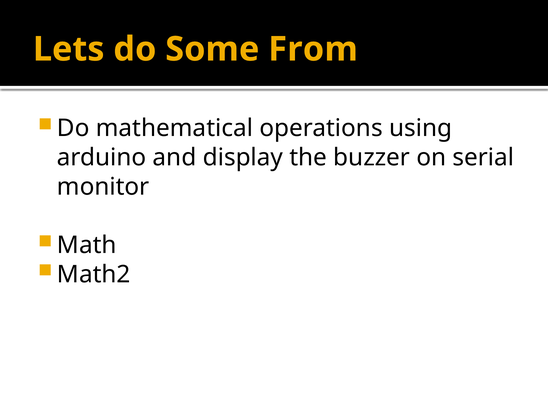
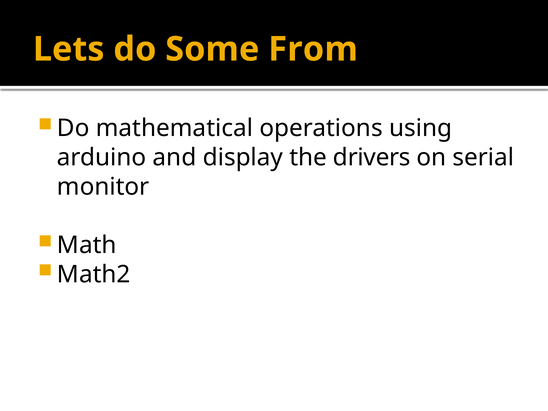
buzzer: buzzer -> drivers
